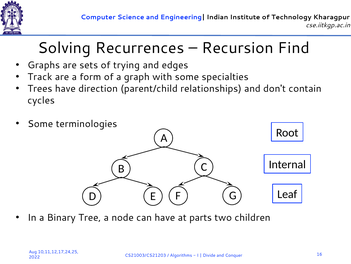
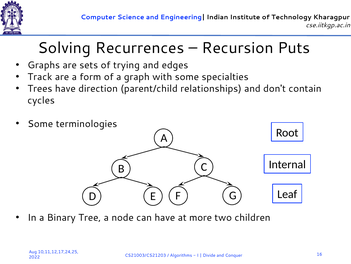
Find: Find -> Puts
parts: parts -> more
